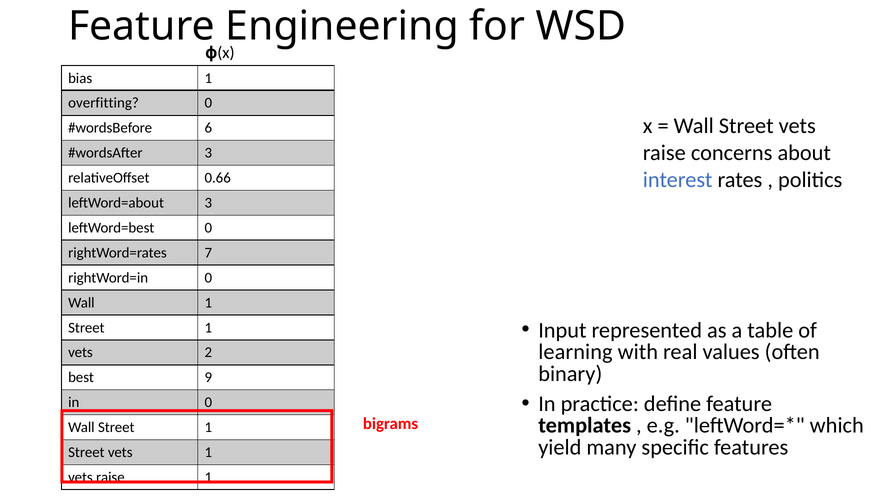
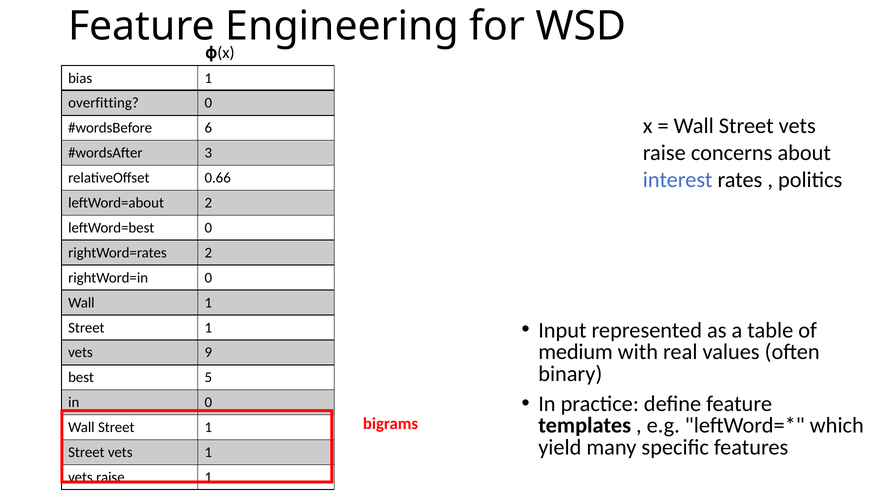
leftWord=about 3: 3 -> 2
rightWord=rates 7: 7 -> 2
learning: learning -> medium
2: 2 -> 9
9: 9 -> 5
